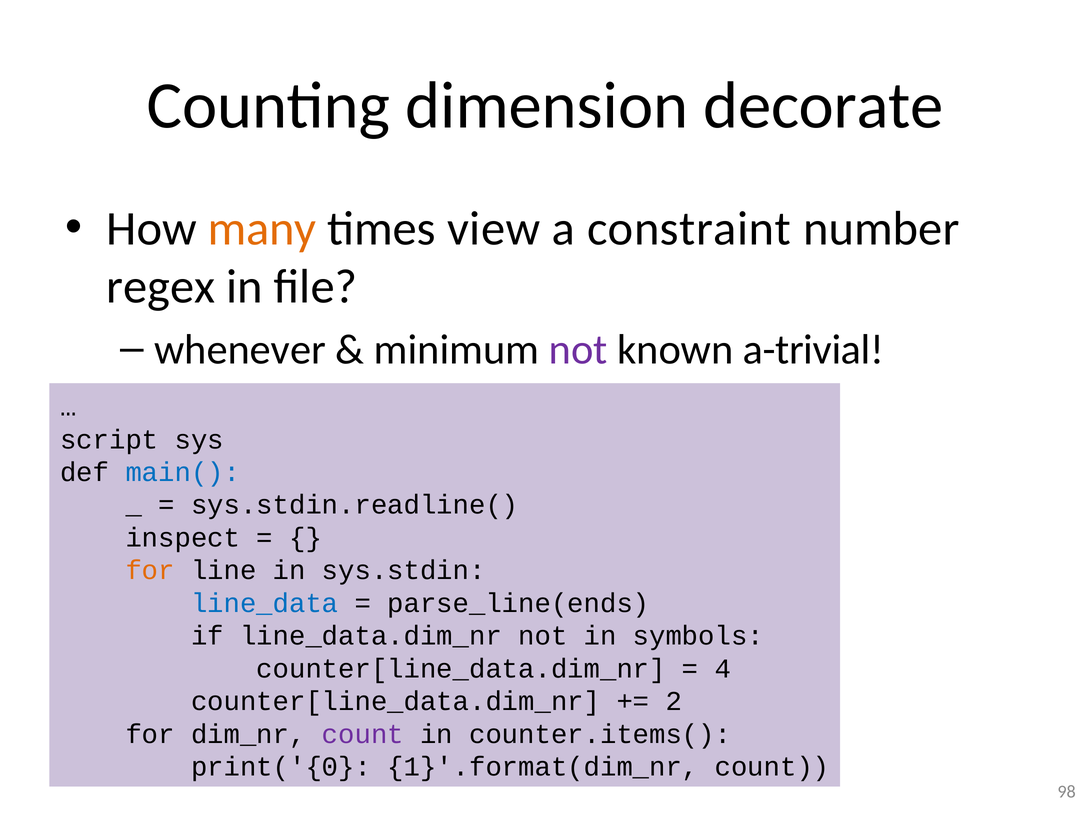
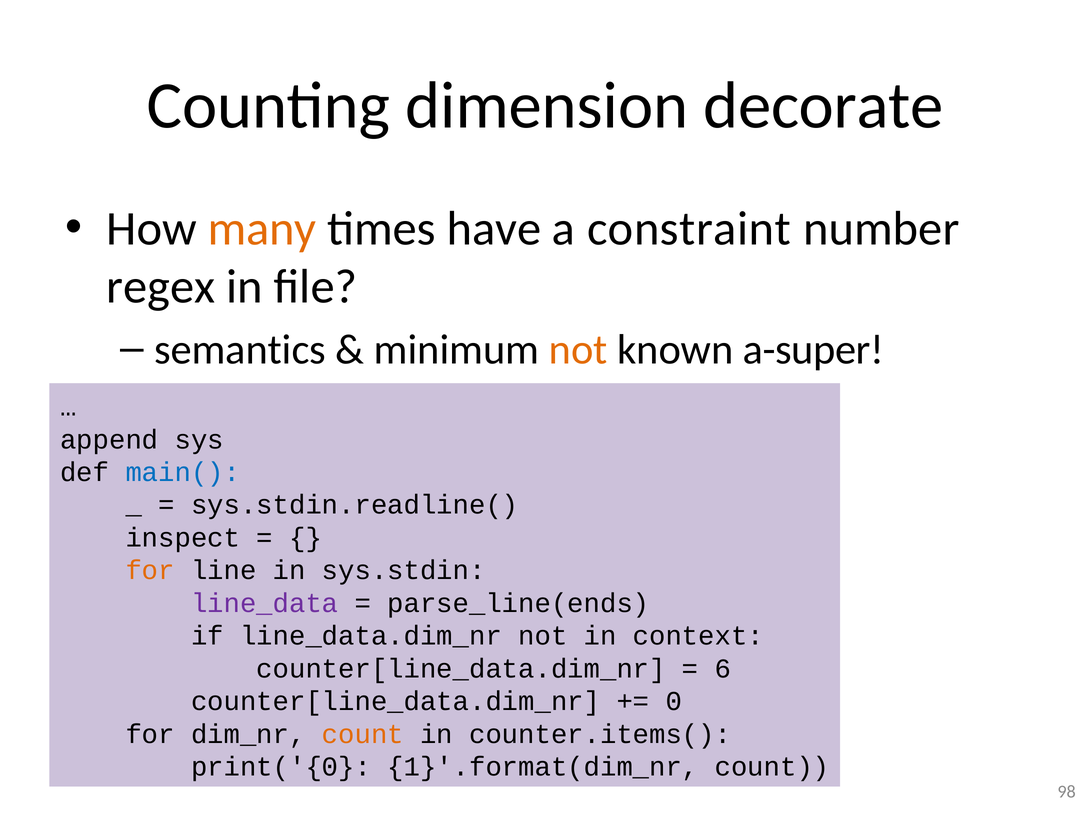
view: view -> have
whenever: whenever -> semantics
not at (578, 350) colour: purple -> orange
a-trivial: a-trivial -> a-super
script: script -> append
line_data colour: blue -> purple
symbols: symbols -> context
4: 4 -> 6
2: 2 -> 0
count at (363, 734) colour: purple -> orange
